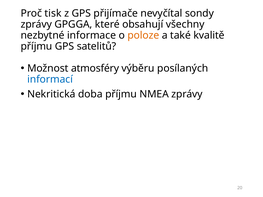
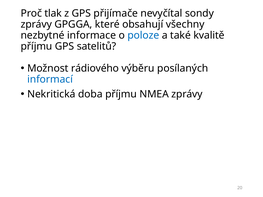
tisk: tisk -> tlak
poloze colour: orange -> blue
atmosféry: atmosféry -> rádiového
